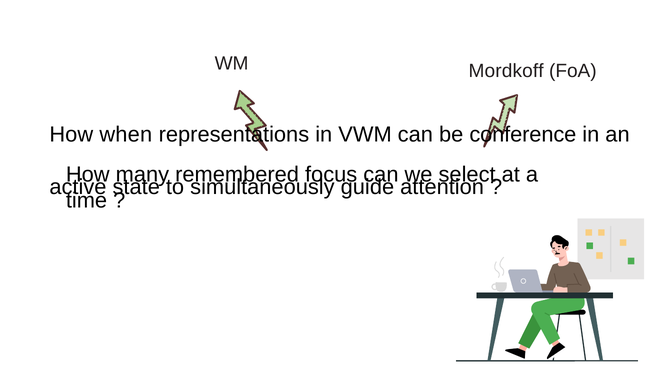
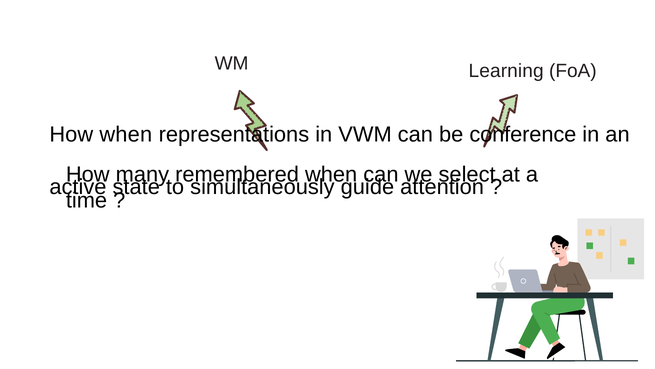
Mordkoff: Mordkoff -> Learning
focus at (331, 174): focus -> when
